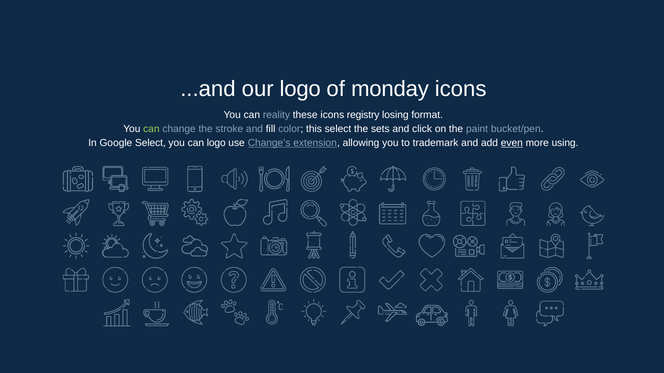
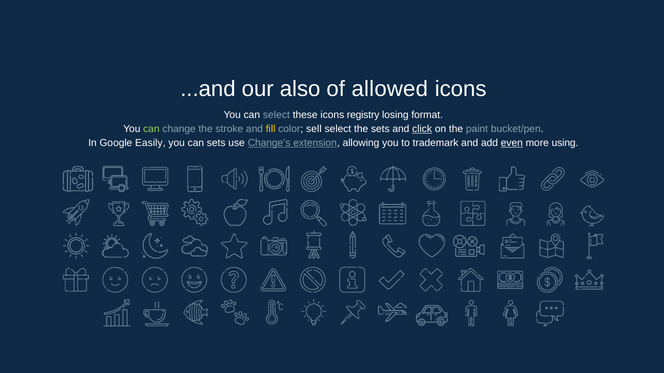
our logo: logo -> also
monday: monday -> allowed
can reality: reality -> select
fill colour: white -> yellow
this: this -> sell
click underline: none -> present
Google Select: Select -> Easily
can logo: logo -> sets
